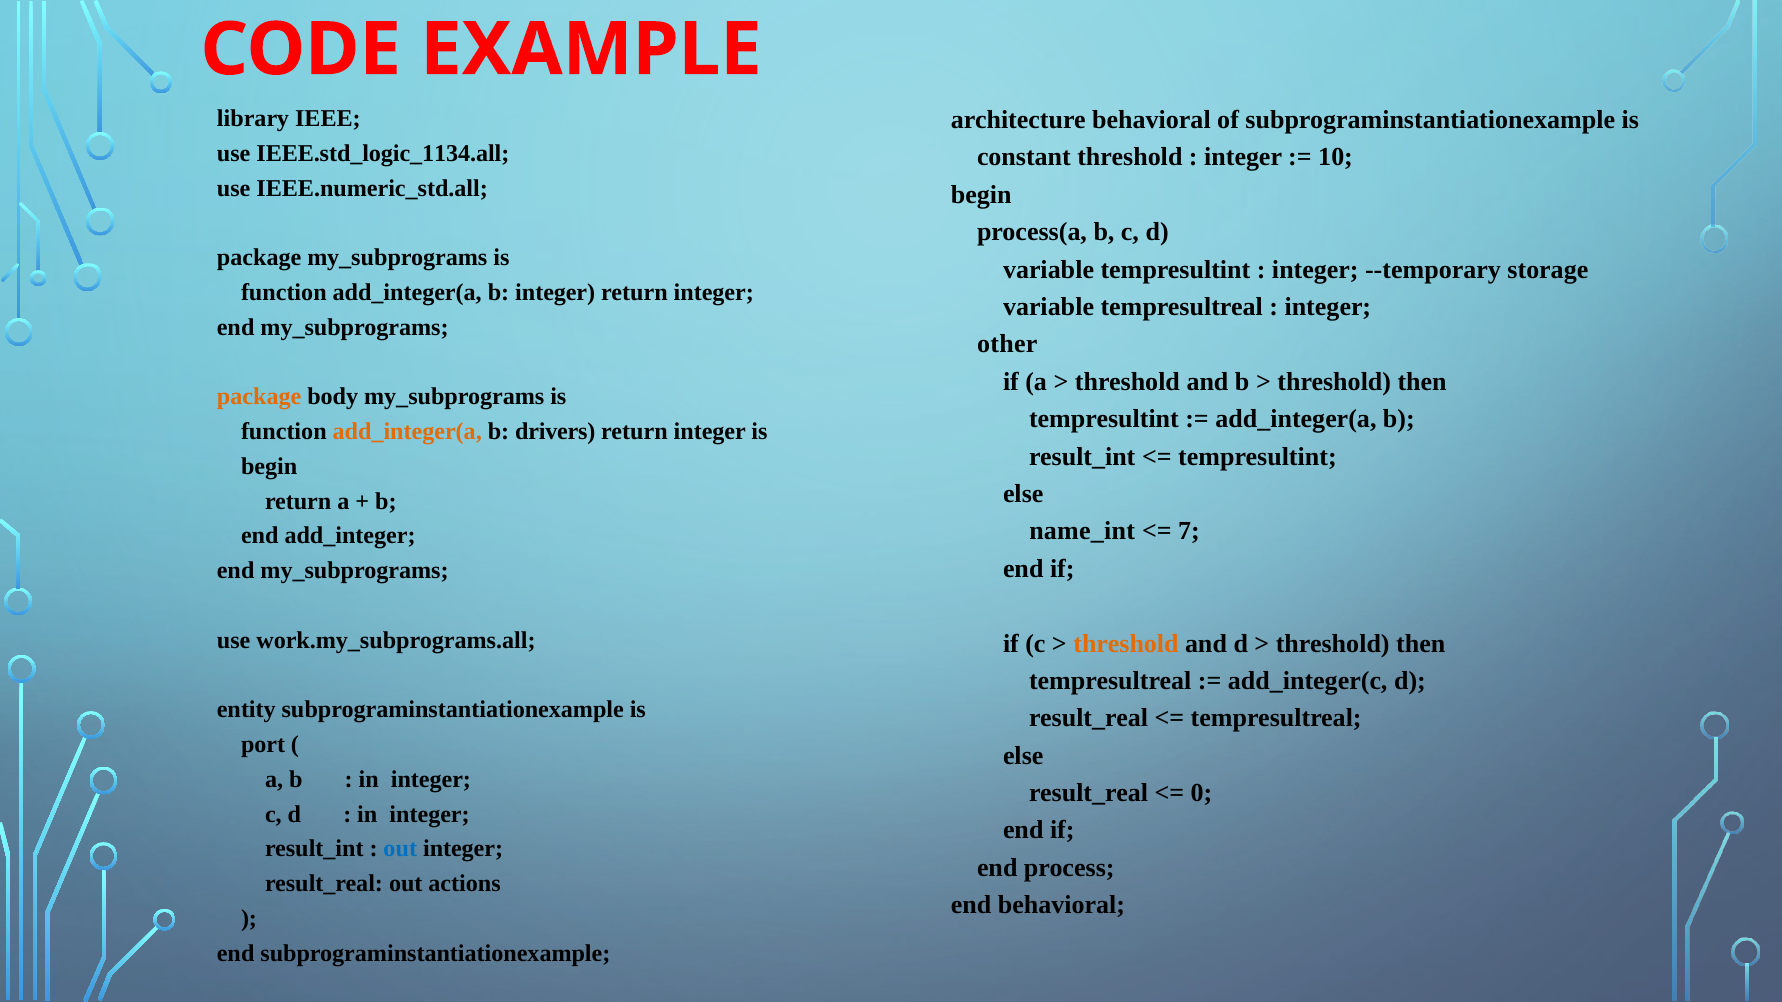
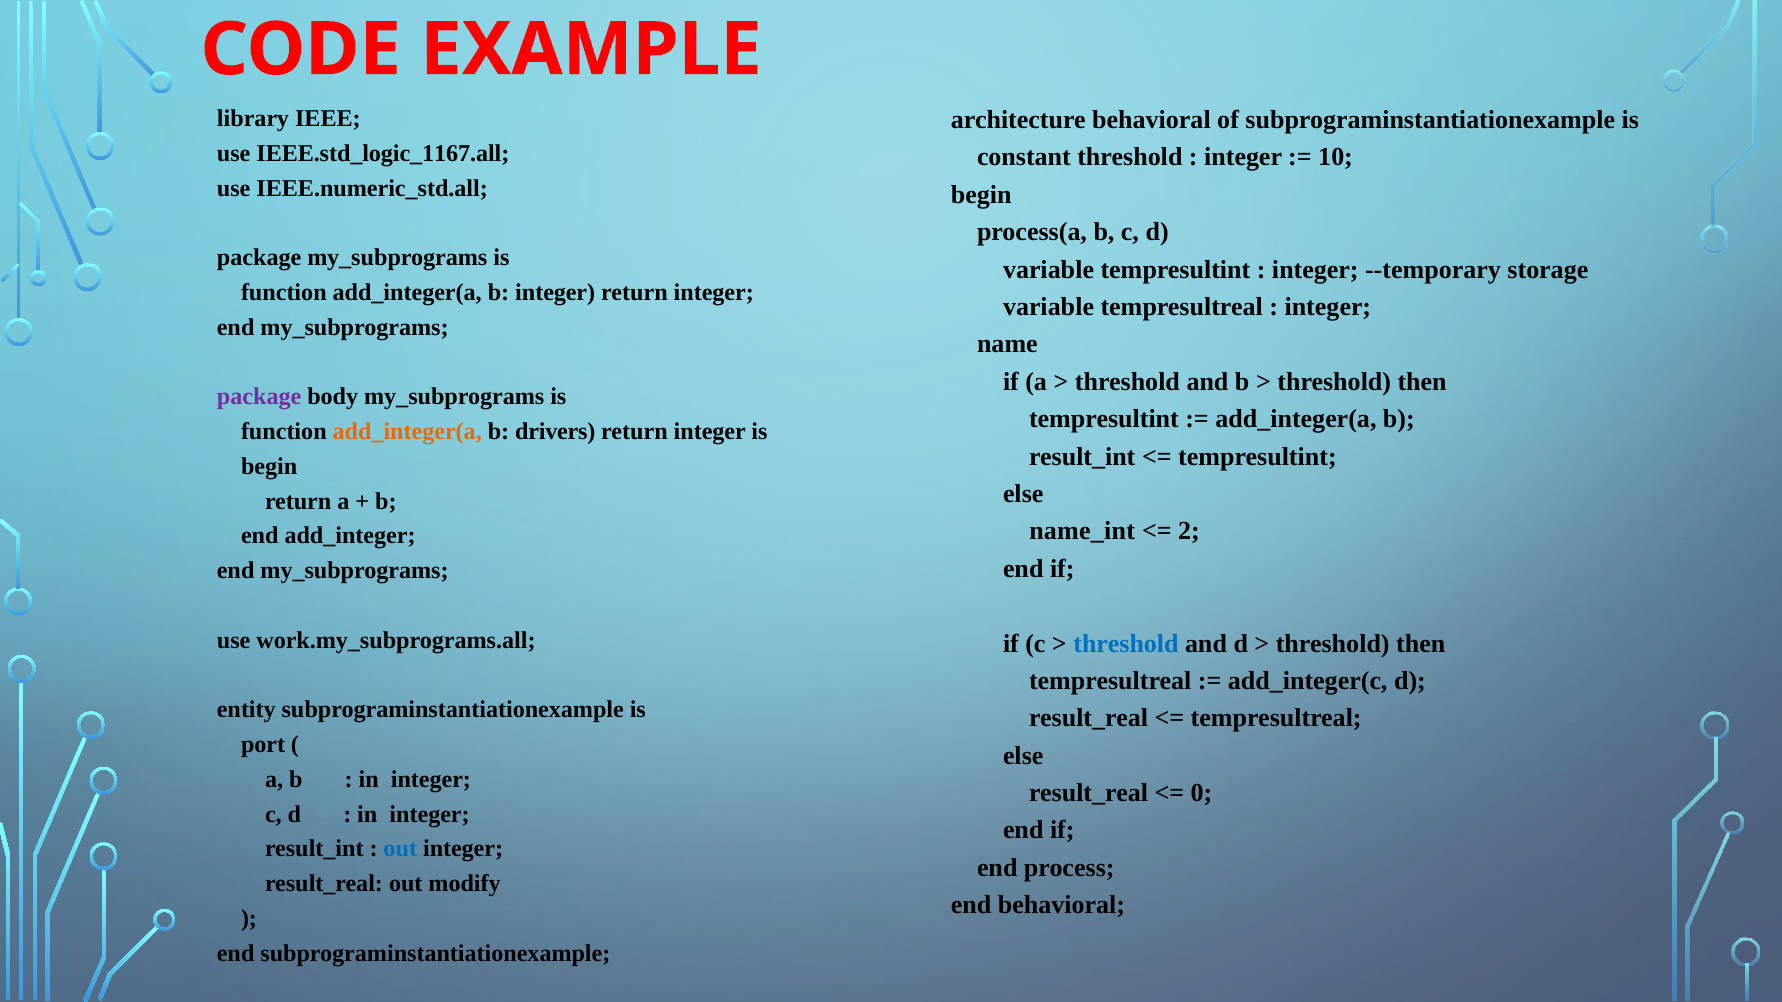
IEEE.std_logic_1134.all: IEEE.std_logic_1134.all -> IEEE.std_logic_1167.all
other: other -> name
package at (259, 397) colour: orange -> purple
7: 7 -> 2
threshold at (1126, 644) colour: orange -> blue
actions: actions -> modify
